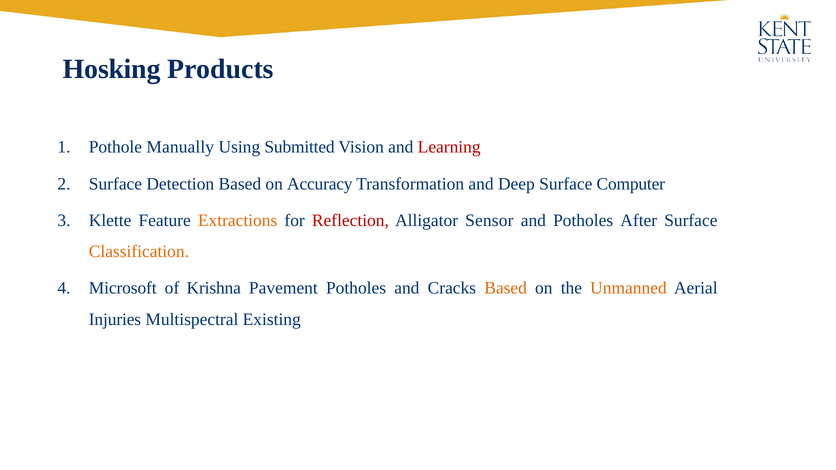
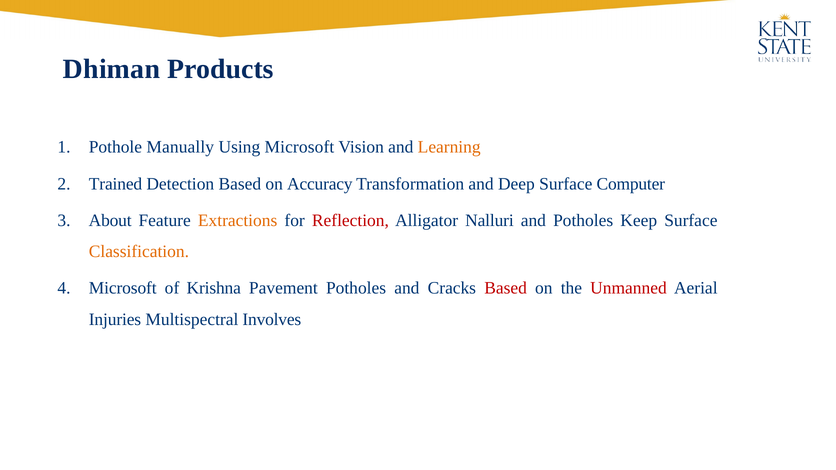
Hosking: Hosking -> Dhiman
Using Submitted: Submitted -> Microsoft
Learning colour: red -> orange
Surface at (115, 184): Surface -> Trained
Klette: Klette -> About
Sensor: Sensor -> Nalluri
After: After -> Keep
Based at (506, 288) colour: orange -> red
Unmanned colour: orange -> red
Existing: Existing -> Involves
